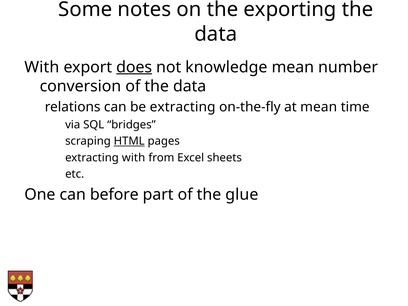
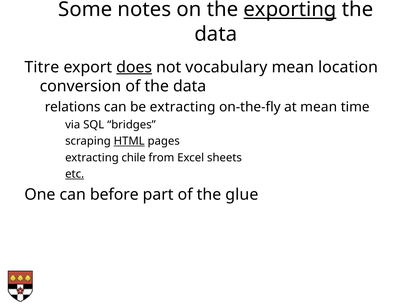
exporting underline: none -> present
With at (42, 67): With -> Titre
knowledge: knowledge -> vocabulary
number: number -> location
extracting with: with -> chile
etc underline: none -> present
